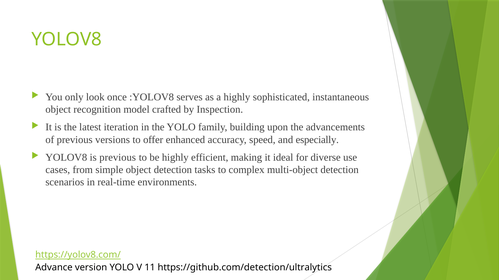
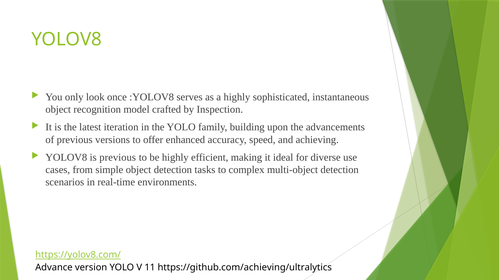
especially: especially -> achieving
https://github.com/detection/ultralytics: https://github.com/detection/ultralytics -> https://github.com/achieving/ultralytics
